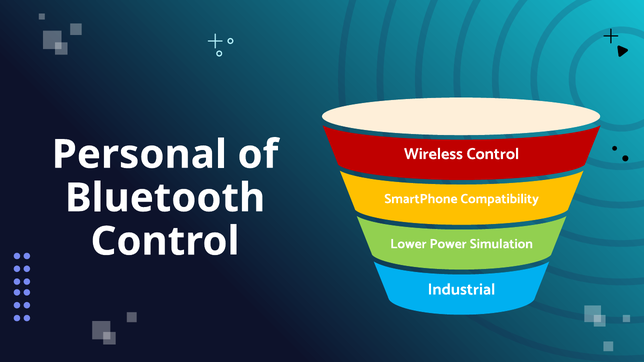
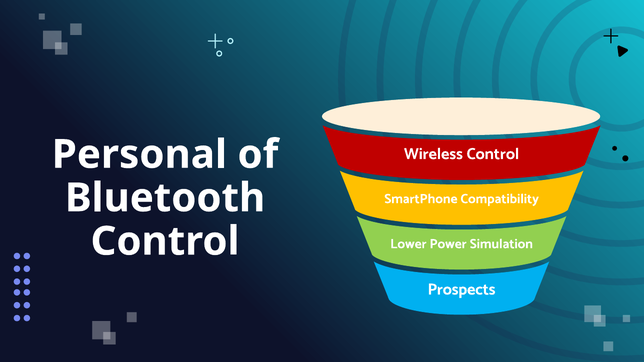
Industrial: Industrial -> Prospects
